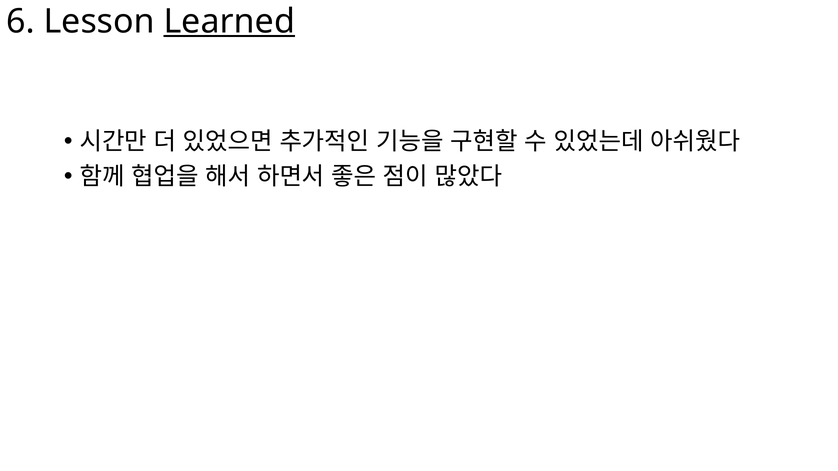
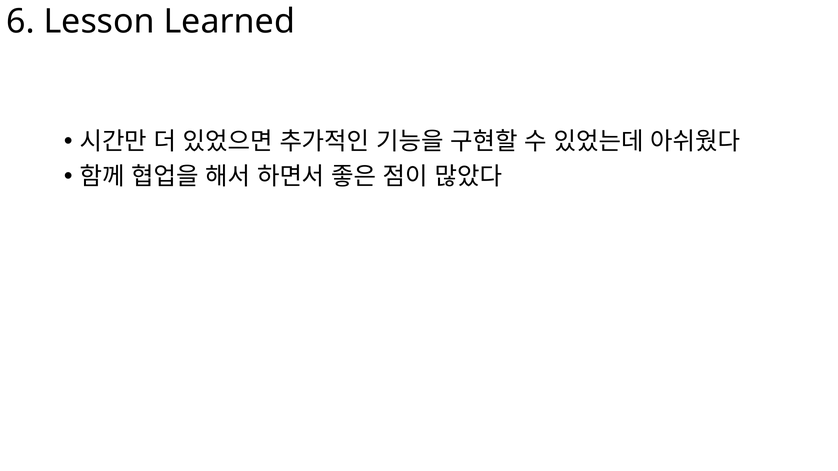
Learned underline: present -> none
